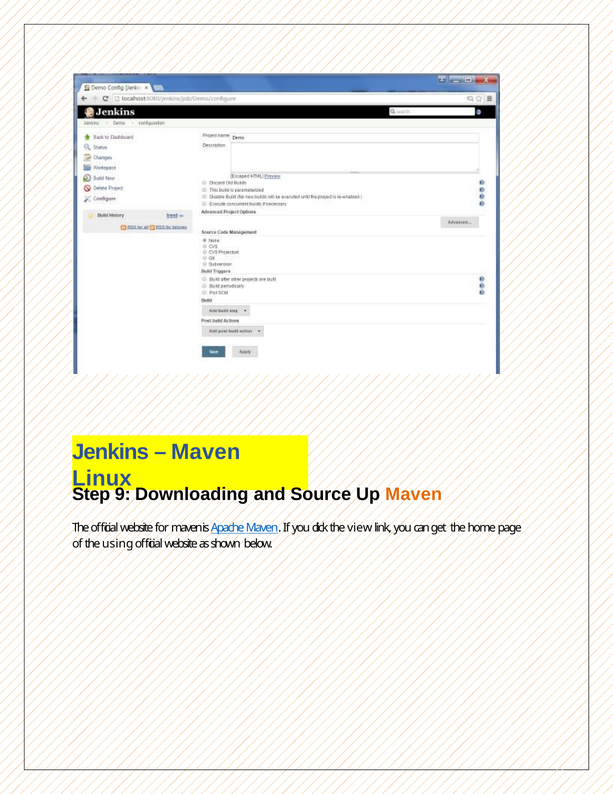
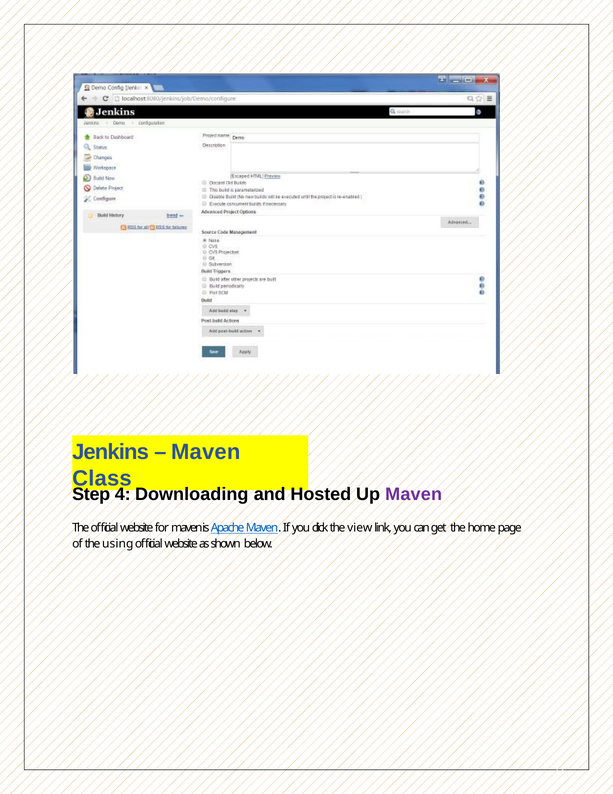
Linux: Linux -> Class
9: 9 -> 4
Source: Source -> Hosted
Maven at (414, 494) colour: orange -> purple
